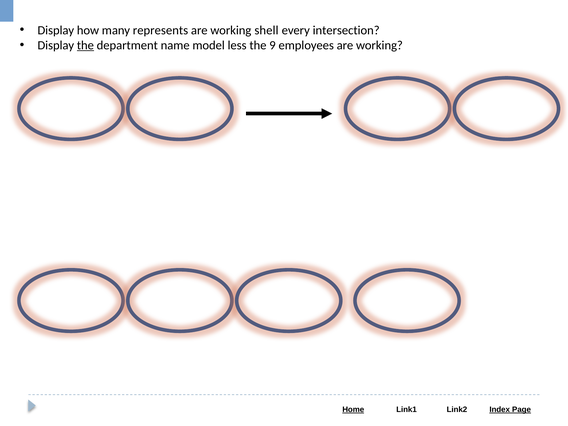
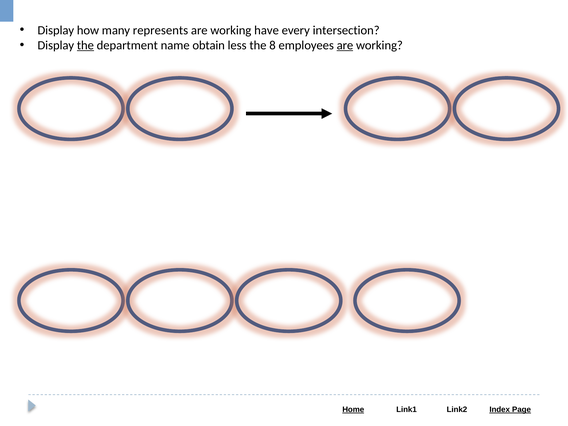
shell: shell -> have
model: model -> obtain
9: 9 -> 8
are at (345, 45) underline: none -> present
